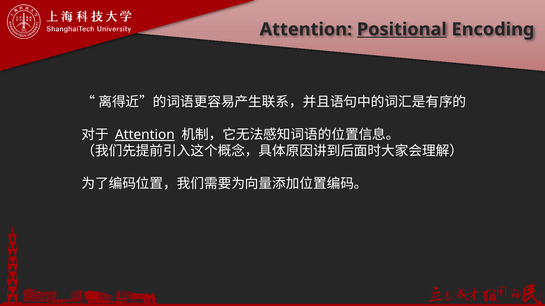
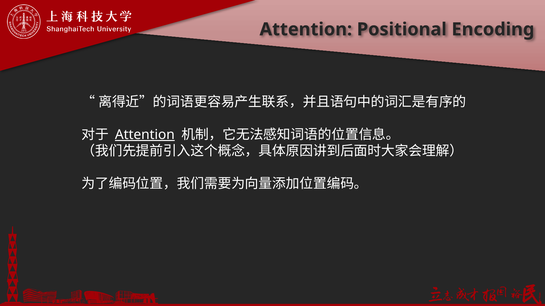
Positional underline: present -> none
